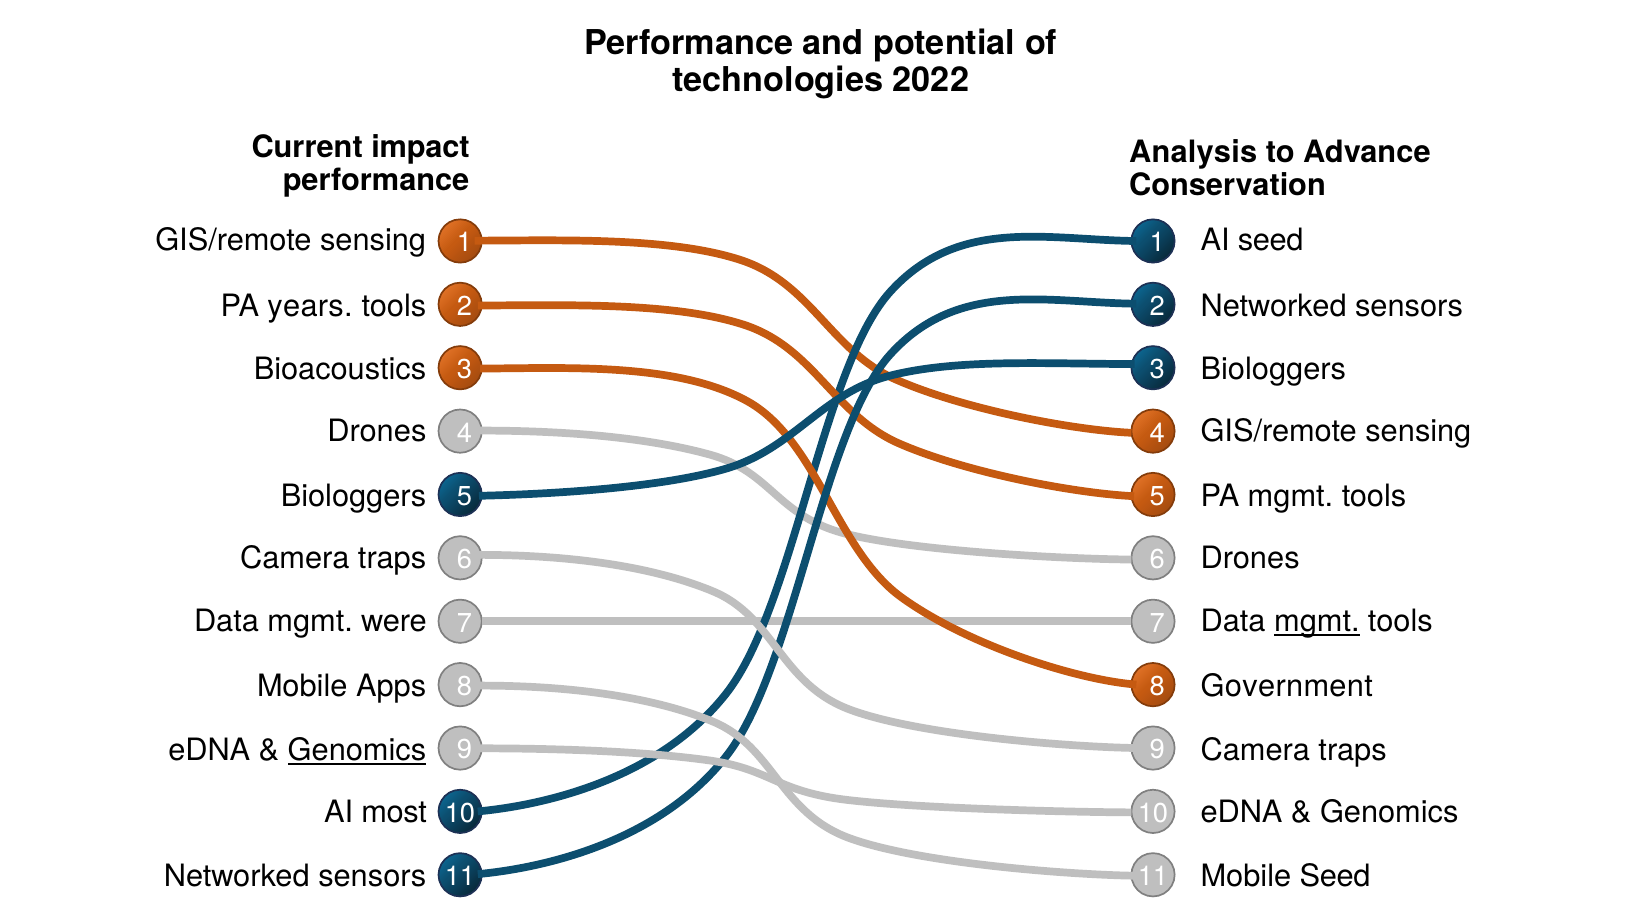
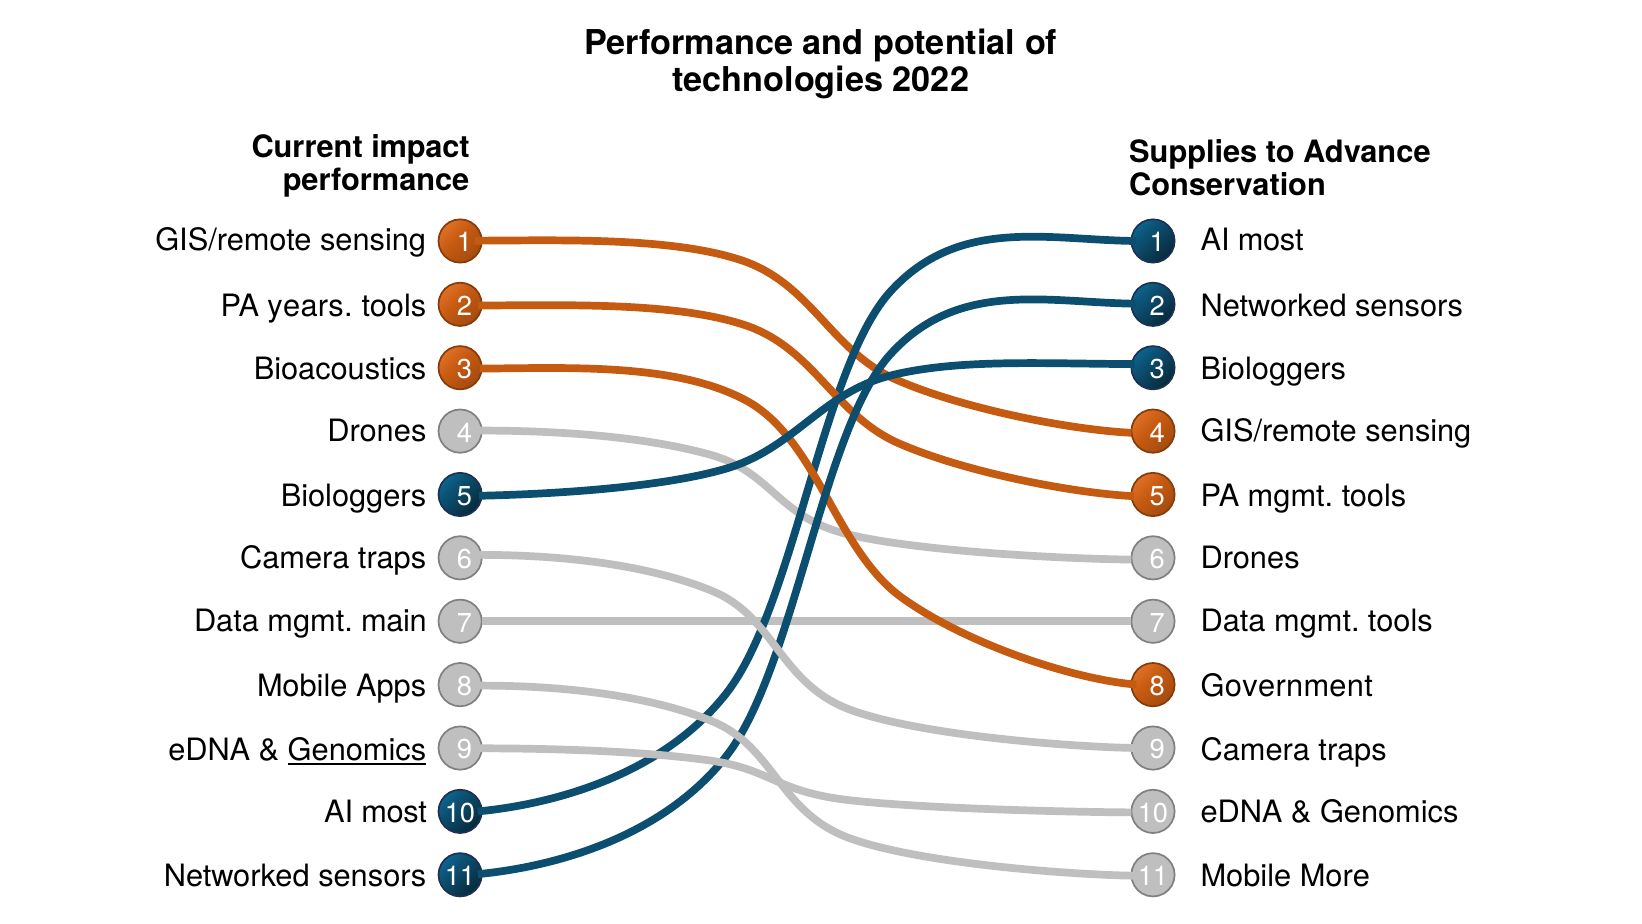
Analysis: Analysis -> Supplies
seed at (1271, 241): seed -> most
were: were -> main
mgmt at (1317, 622) underline: present -> none
Mobile Seed: Seed -> More
